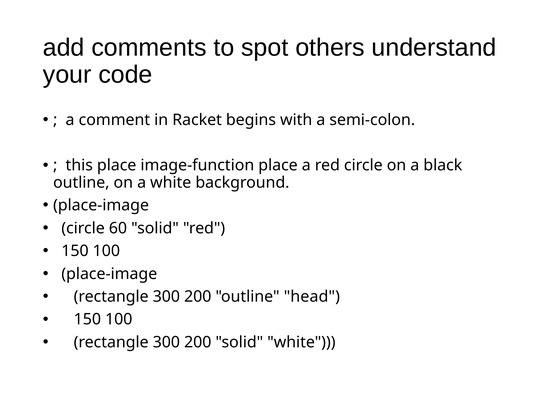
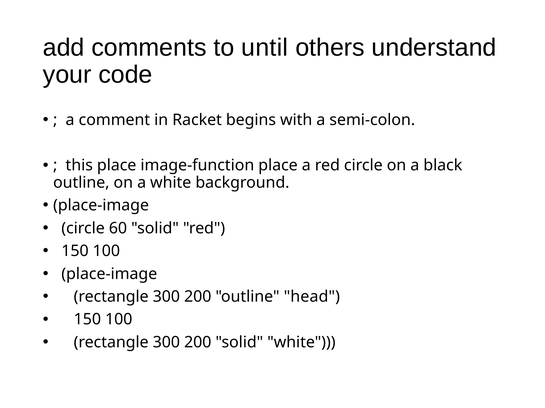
spot: spot -> until
